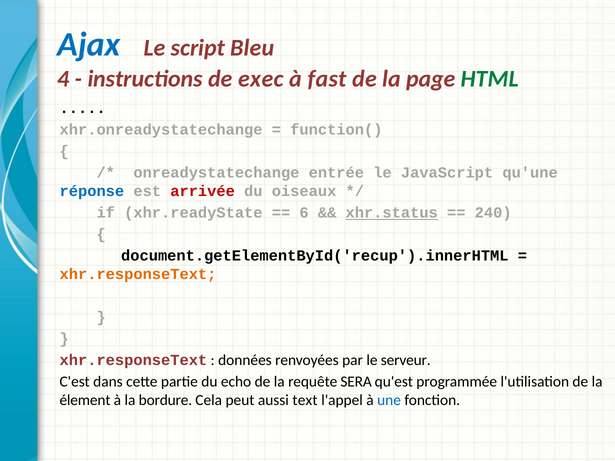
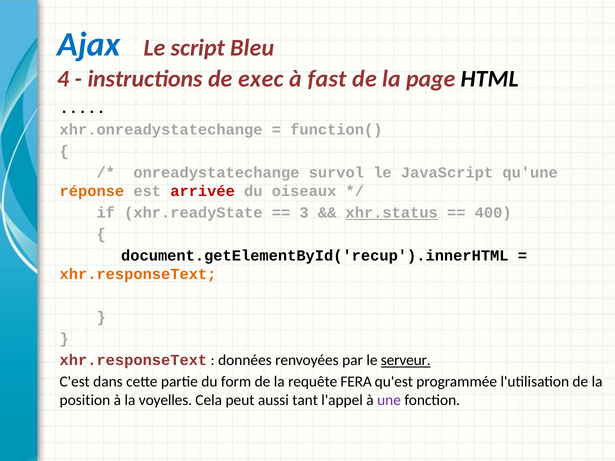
HTML colour: green -> black
entrée: entrée -> survol
réponse colour: blue -> orange
6: 6 -> 3
240: 240 -> 400
serveur underline: none -> present
echo: echo -> form
SERA: SERA -> FERA
élement: élement -> position
bordure: bordure -> voyelles
text: text -> tant
une colour: blue -> purple
